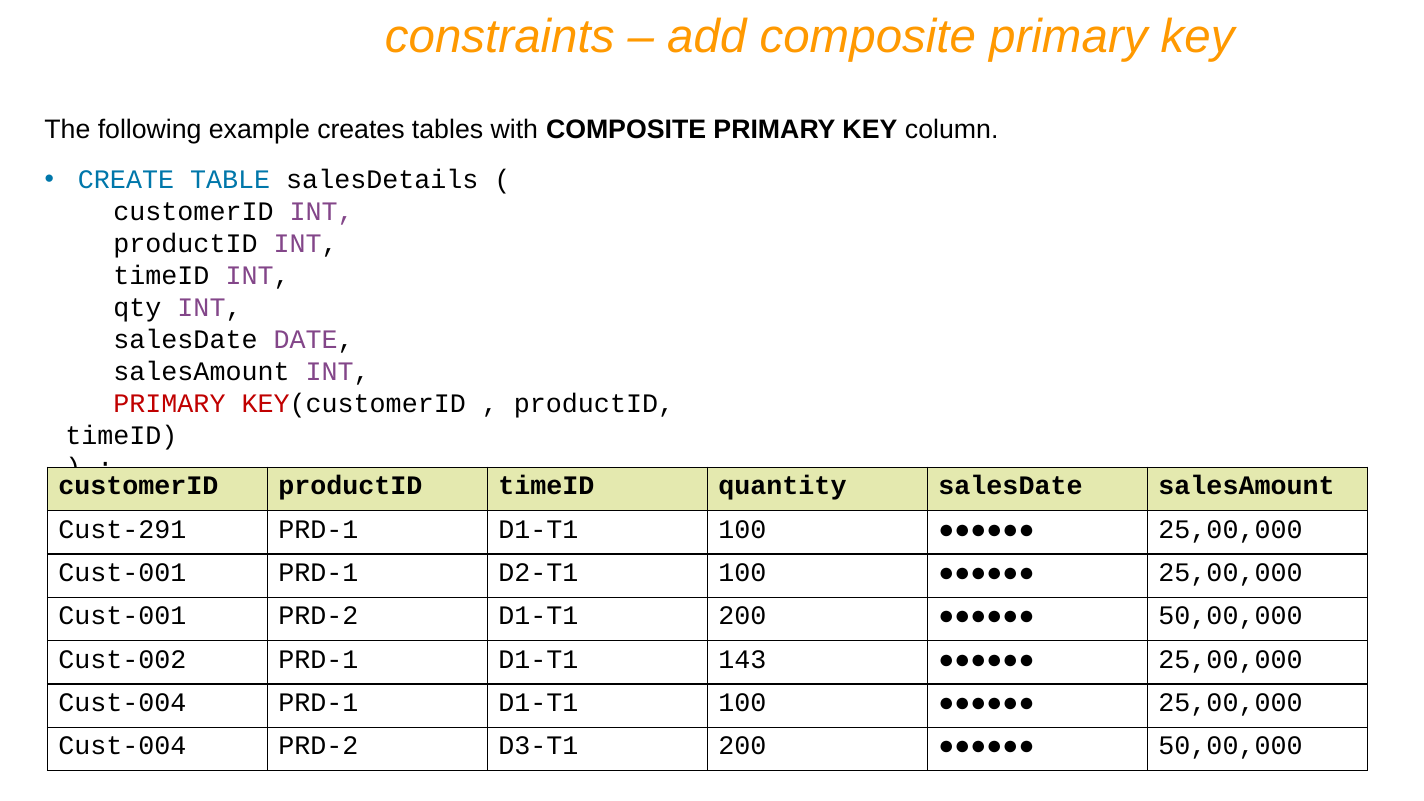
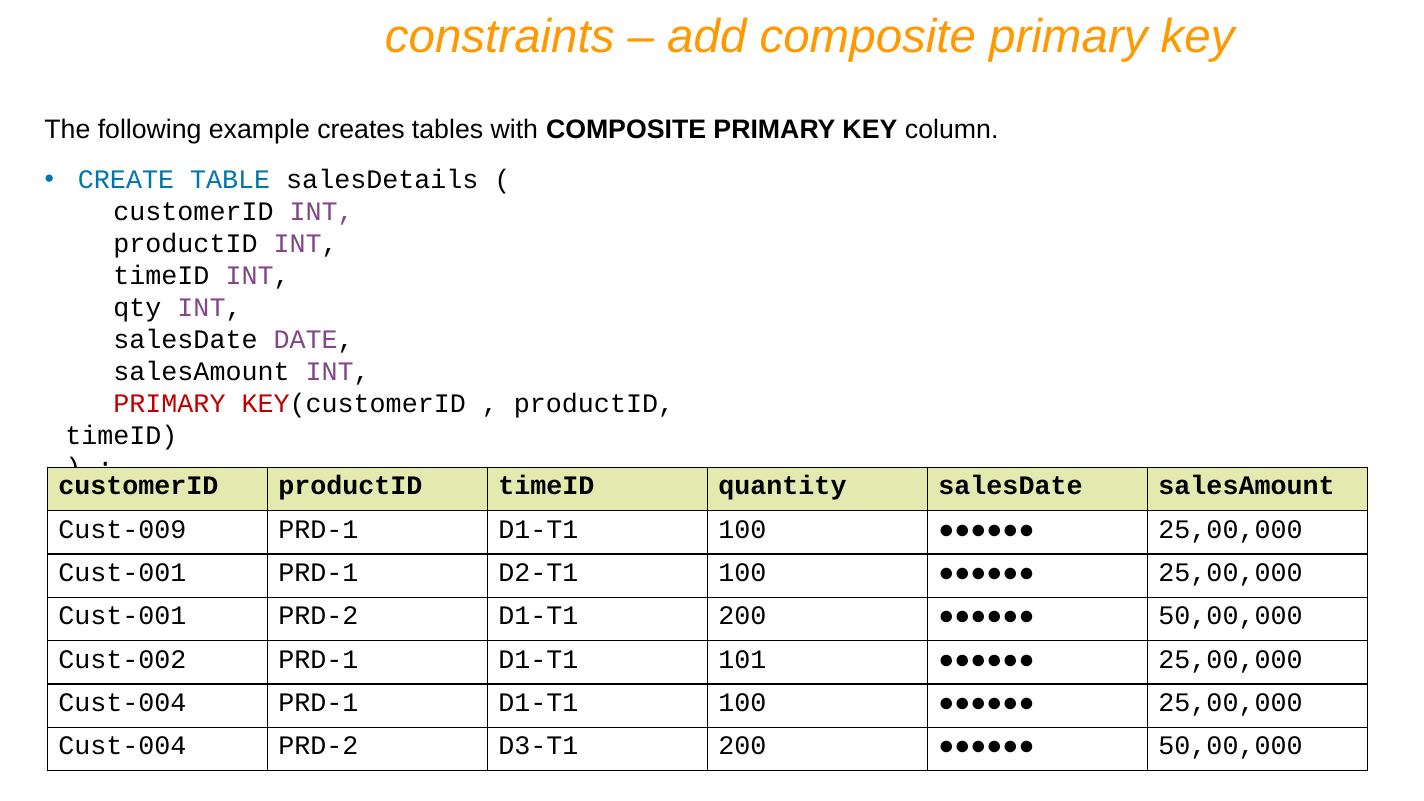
Cust-291: Cust-291 -> Cust-009
143: 143 -> 101
